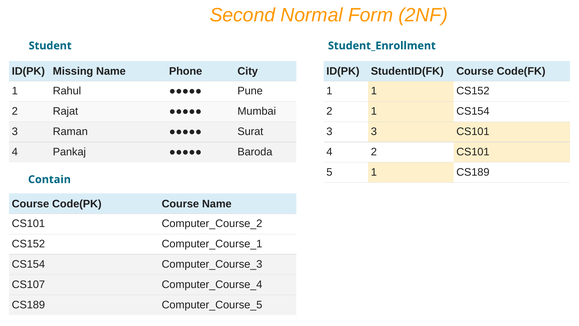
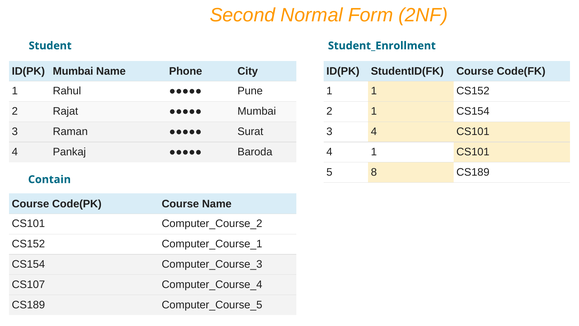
ID(PK Missing: Missing -> Mumbai
3 3: 3 -> 4
4 2: 2 -> 1
5 1: 1 -> 8
